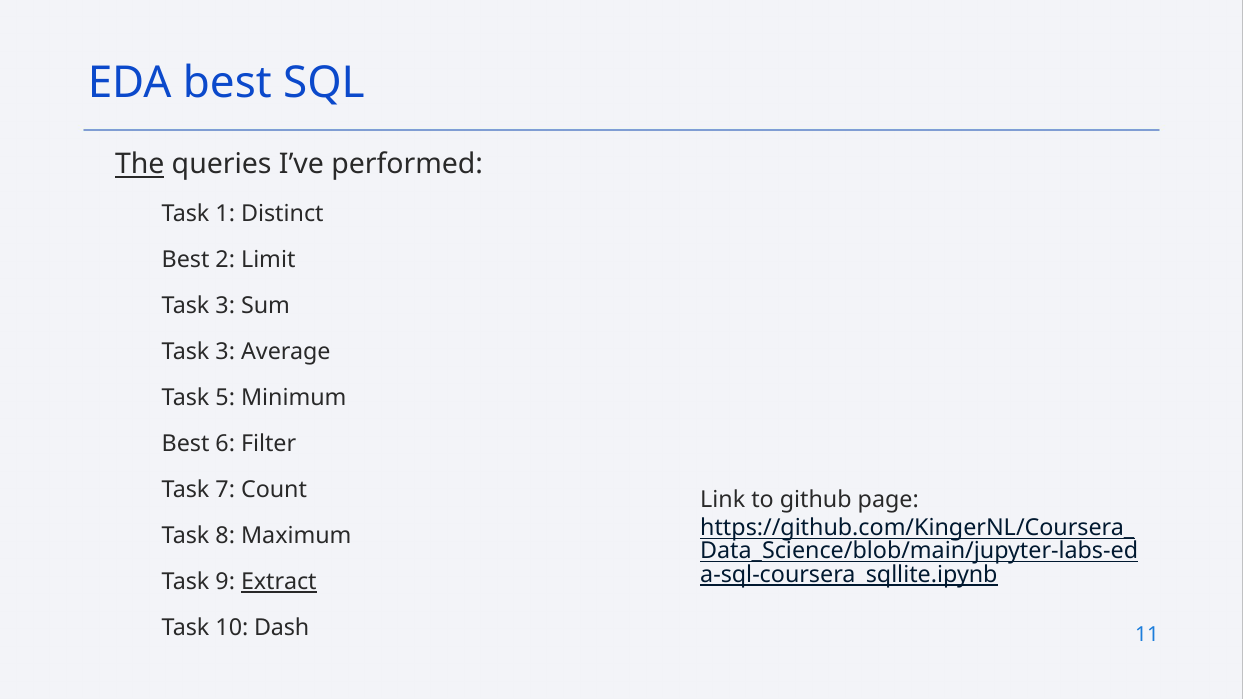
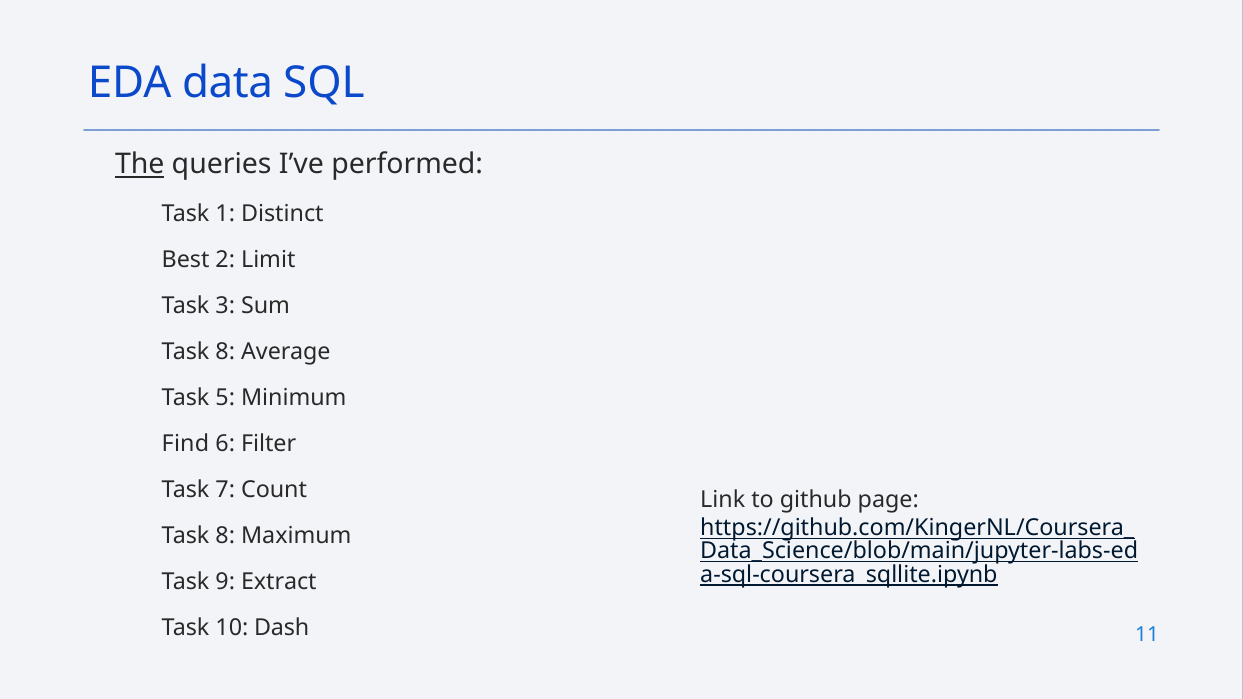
EDA best: best -> data
3 at (225, 352): 3 -> 8
Best at (186, 444): Best -> Find
Extract underline: present -> none
